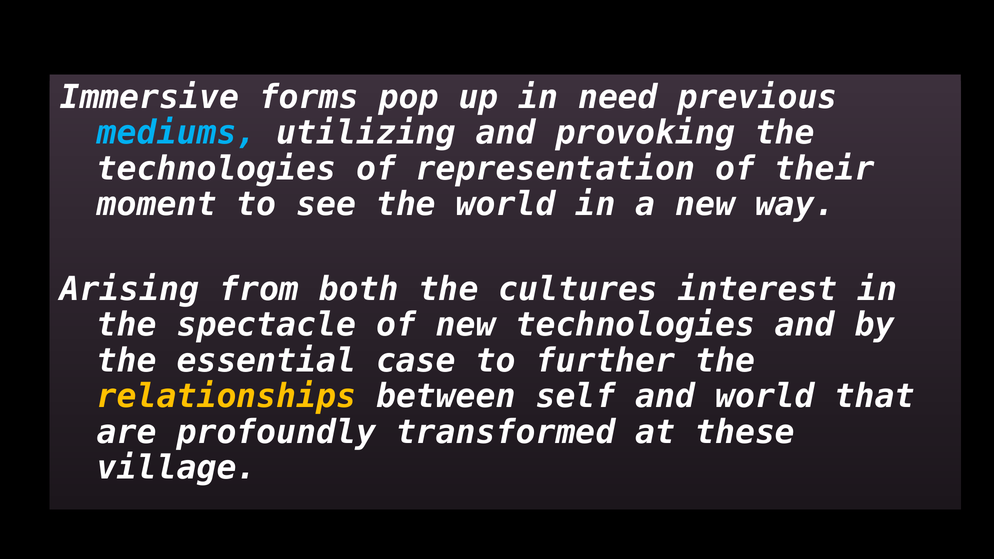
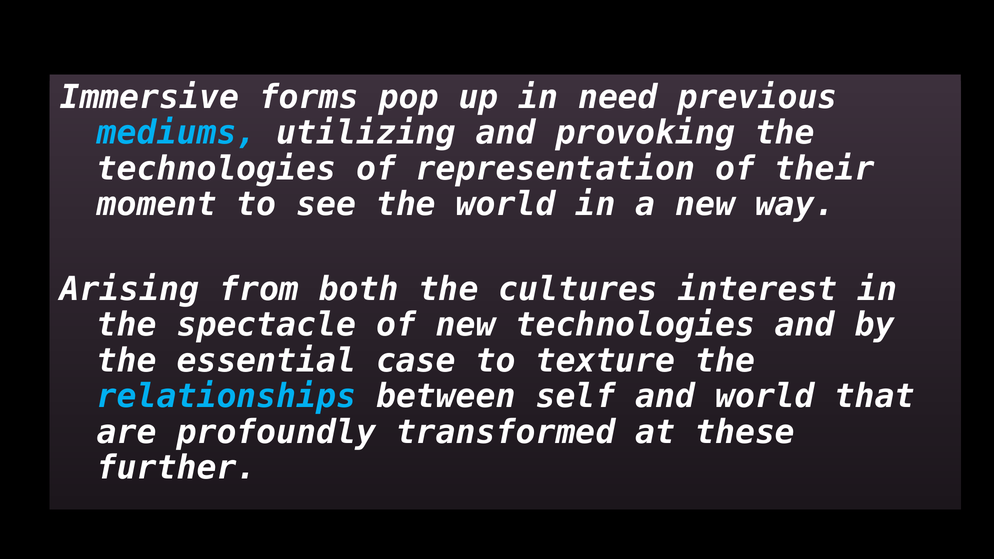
further: further -> texture
relationships colour: yellow -> light blue
village: village -> further
